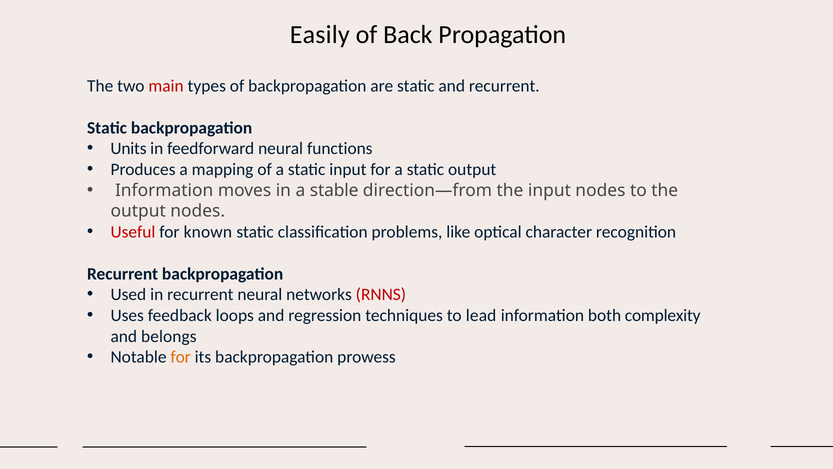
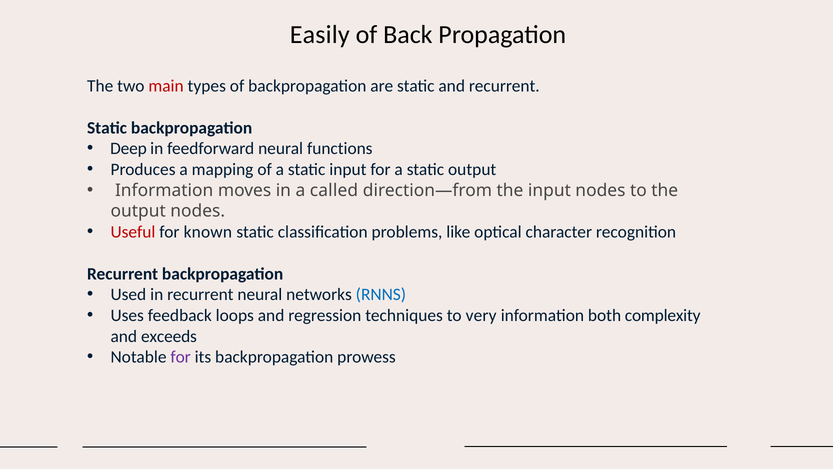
Units: Units -> Deep
stable: stable -> called
RNNS colour: red -> blue
lead: lead -> very
belongs: belongs -> exceeds
for at (181, 357) colour: orange -> purple
